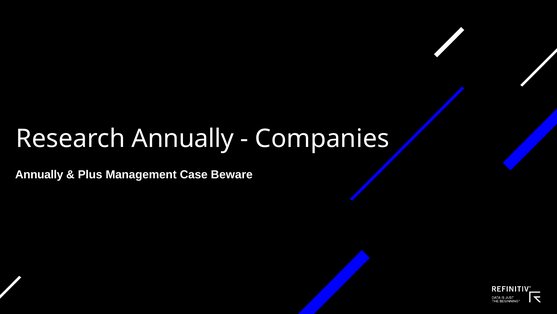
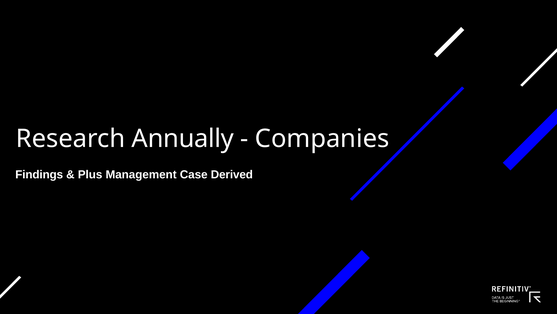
Annually at (39, 174): Annually -> Findings
Beware: Beware -> Derived
